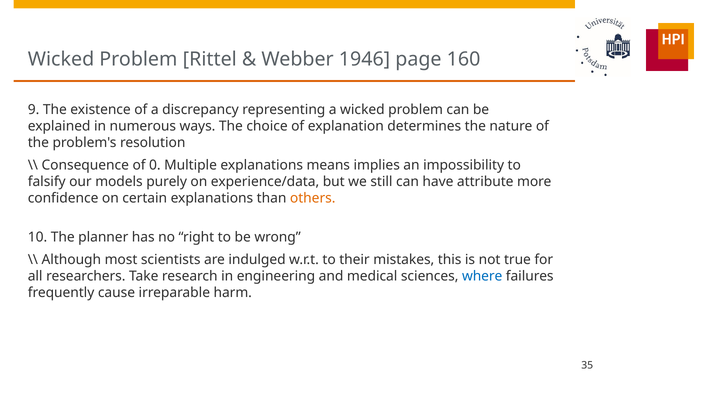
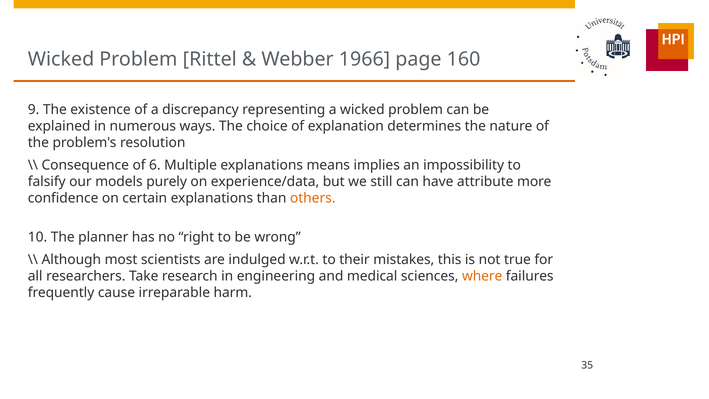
1946: 1946 -> 1966
0: 0 -> 6
where colour: blue -> orange
